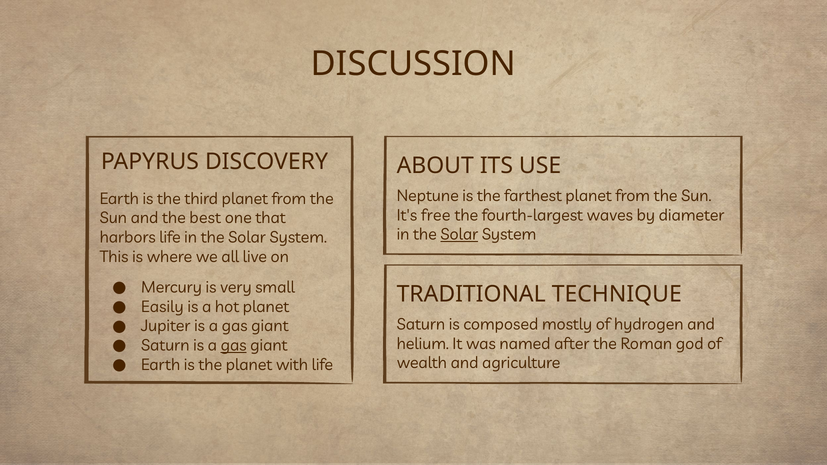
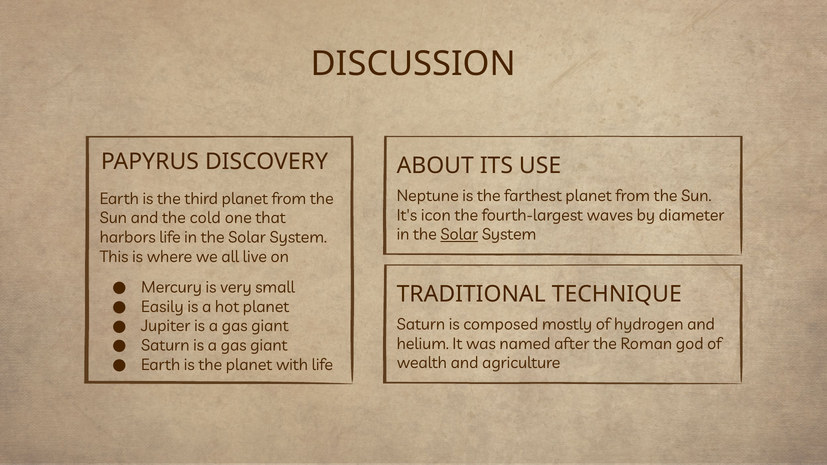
free: free -> icon
best: best -> cold
gas at (234, 346) underline: present -> none
